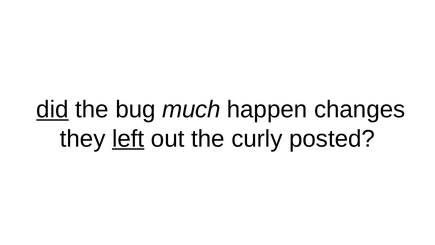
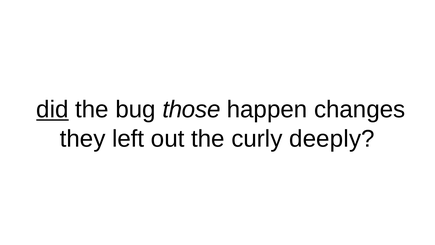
much: much -> those
left underline: present -> none
posted: posted -> deeply
